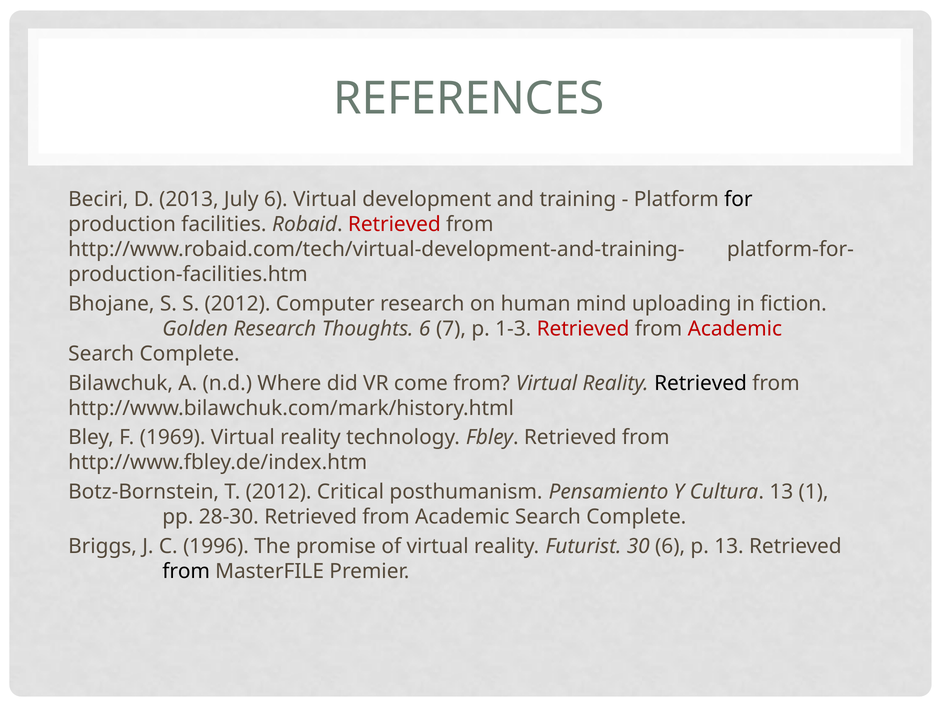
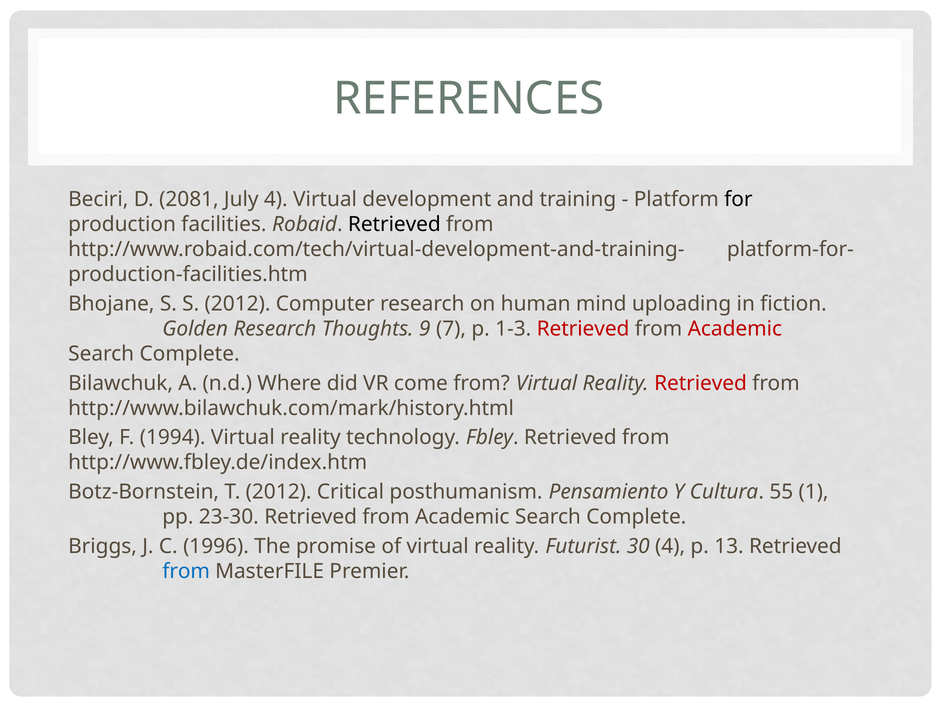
2013: 2013 -> 2081
July 6: 6 -> 4
Retrieved at (394, 224) colour: red -> black
Thoughts 6: 6 -> 9
Retrieved at (701, 383) colour: black -> red
1969: 1969 -> 1994
Cultura 13: 13 -> 55
28-30: 28-30 -> 23-30
30 6: 6 -> 4
from at (186, 571) colour: black -> blue
